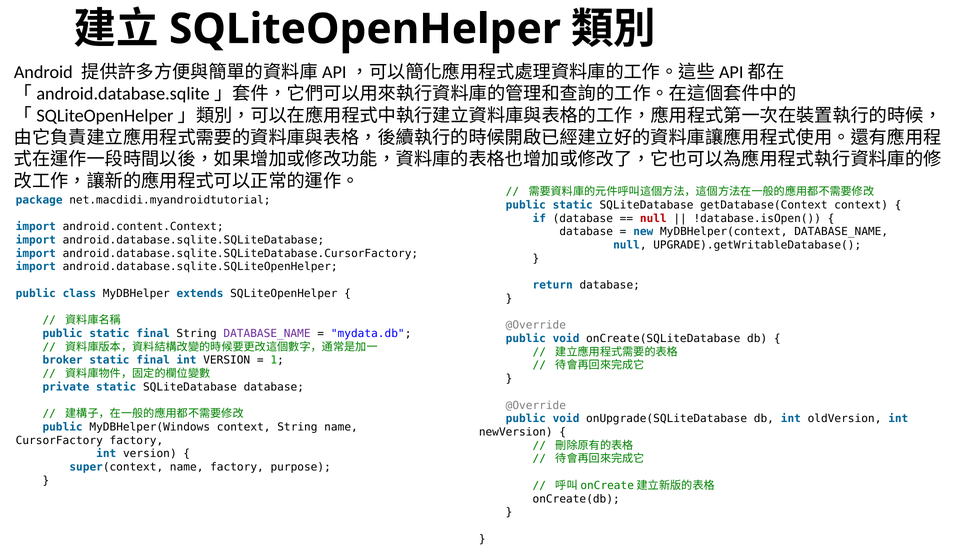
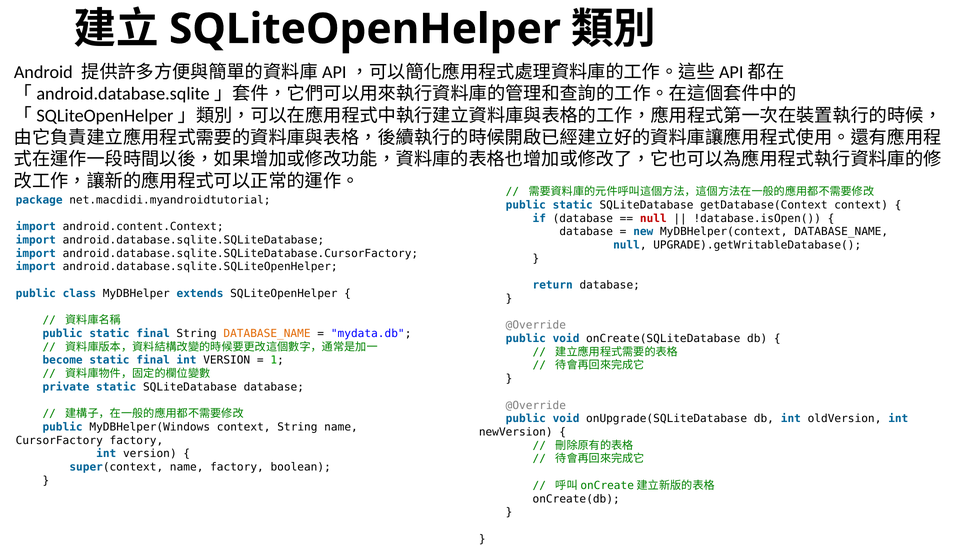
DATABASE_NAME at (267, 333) colour: purple -> orange
broker: broker -> become
purpose: purpose -> boolean
